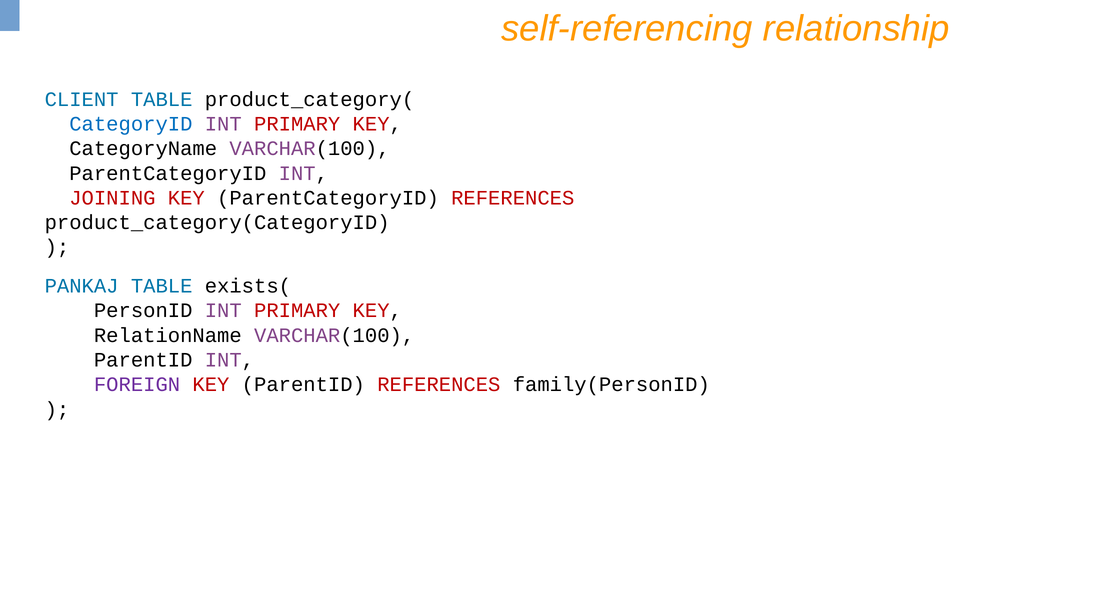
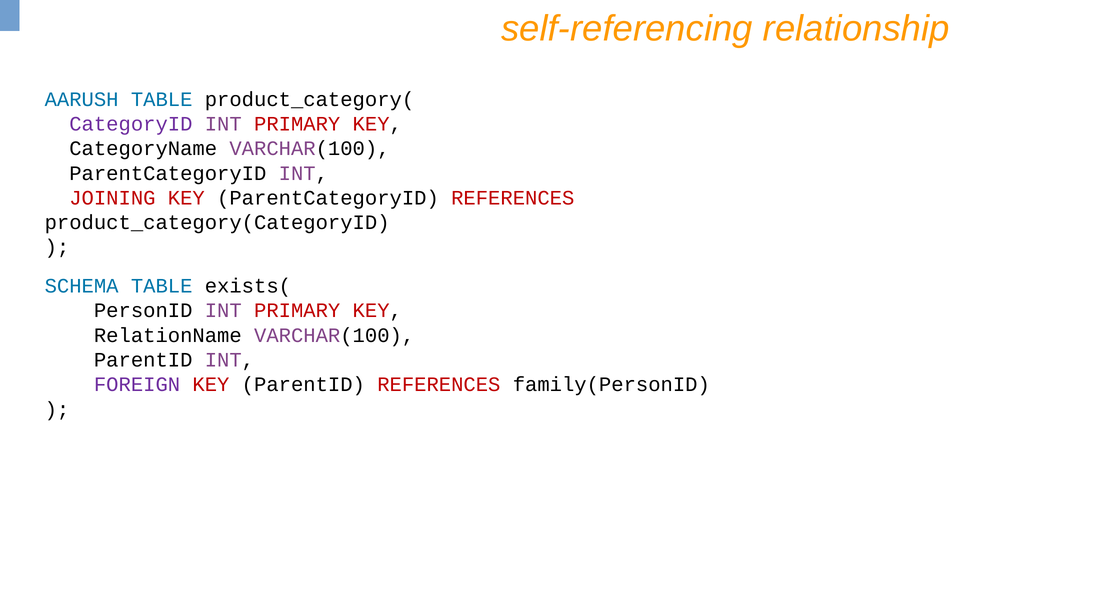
CLIENT: CLIENT -> AARUSH
CategoryID colour: blue -> purple
PANKAJ: PANKAJ -> SCHEMA
